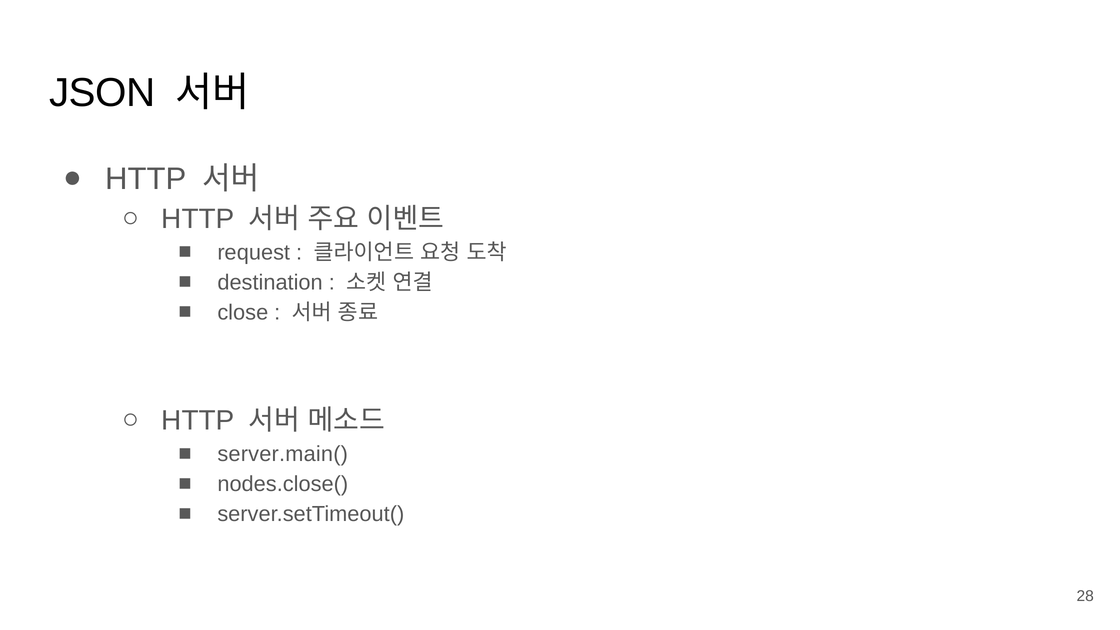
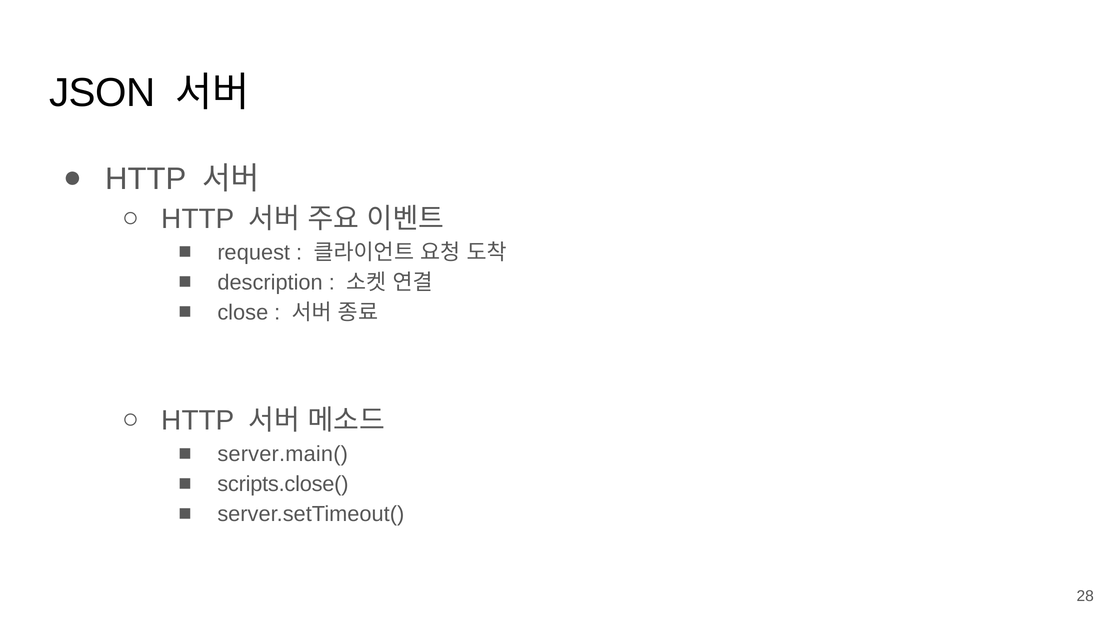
destination: destination -> description
nodes.close(: nodes.close( -> scripts.close(
